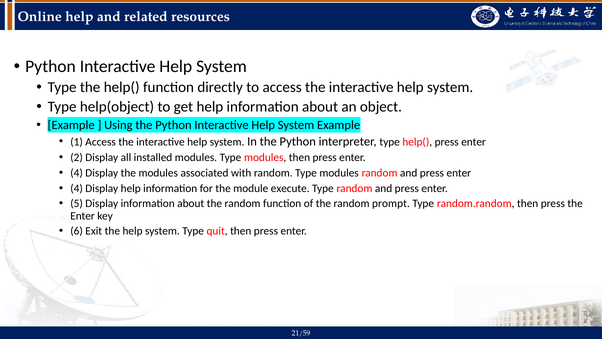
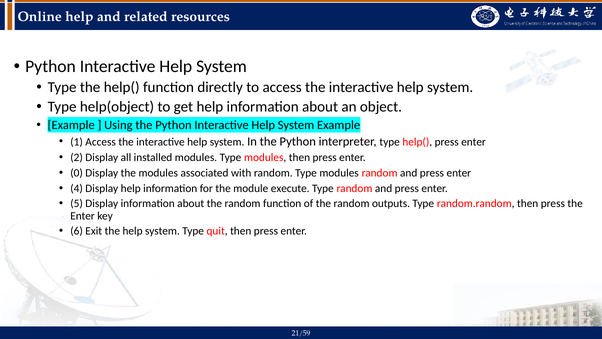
4 at (77, 173): 4 -> 0
prompt: prompt -> outputs
